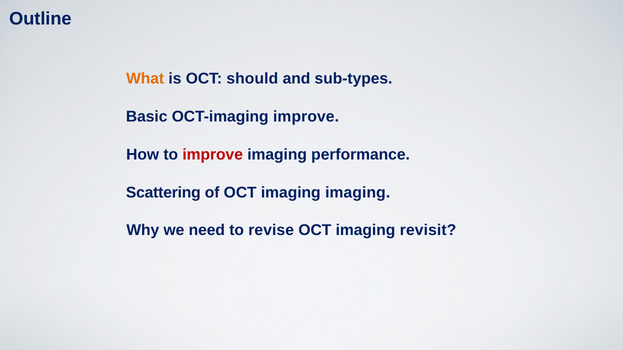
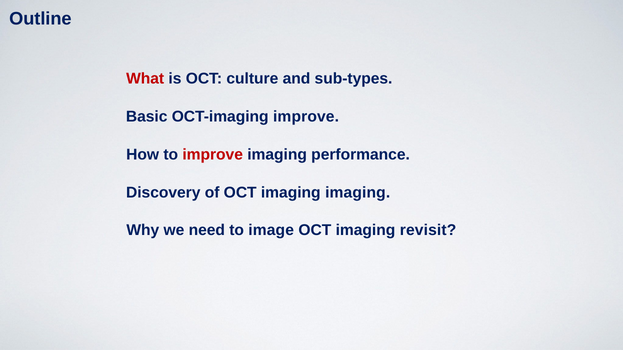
What colour: orange -> red
should: should -> culture
Scattering: Scattering -> Discovery
revise: revise -> image
